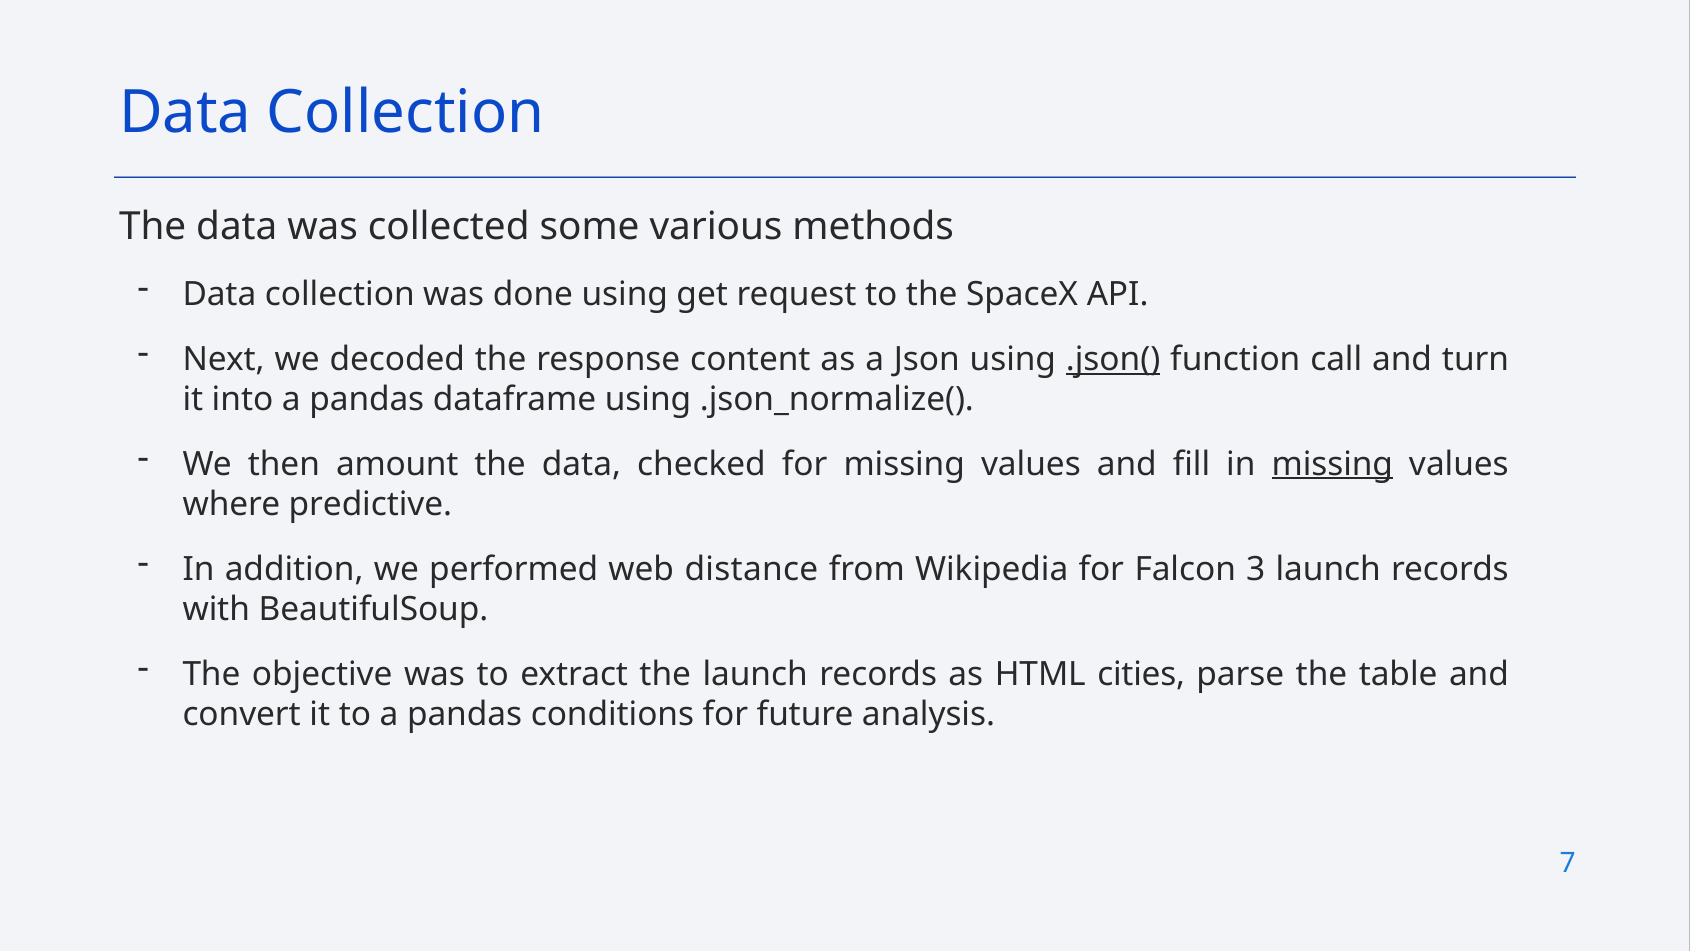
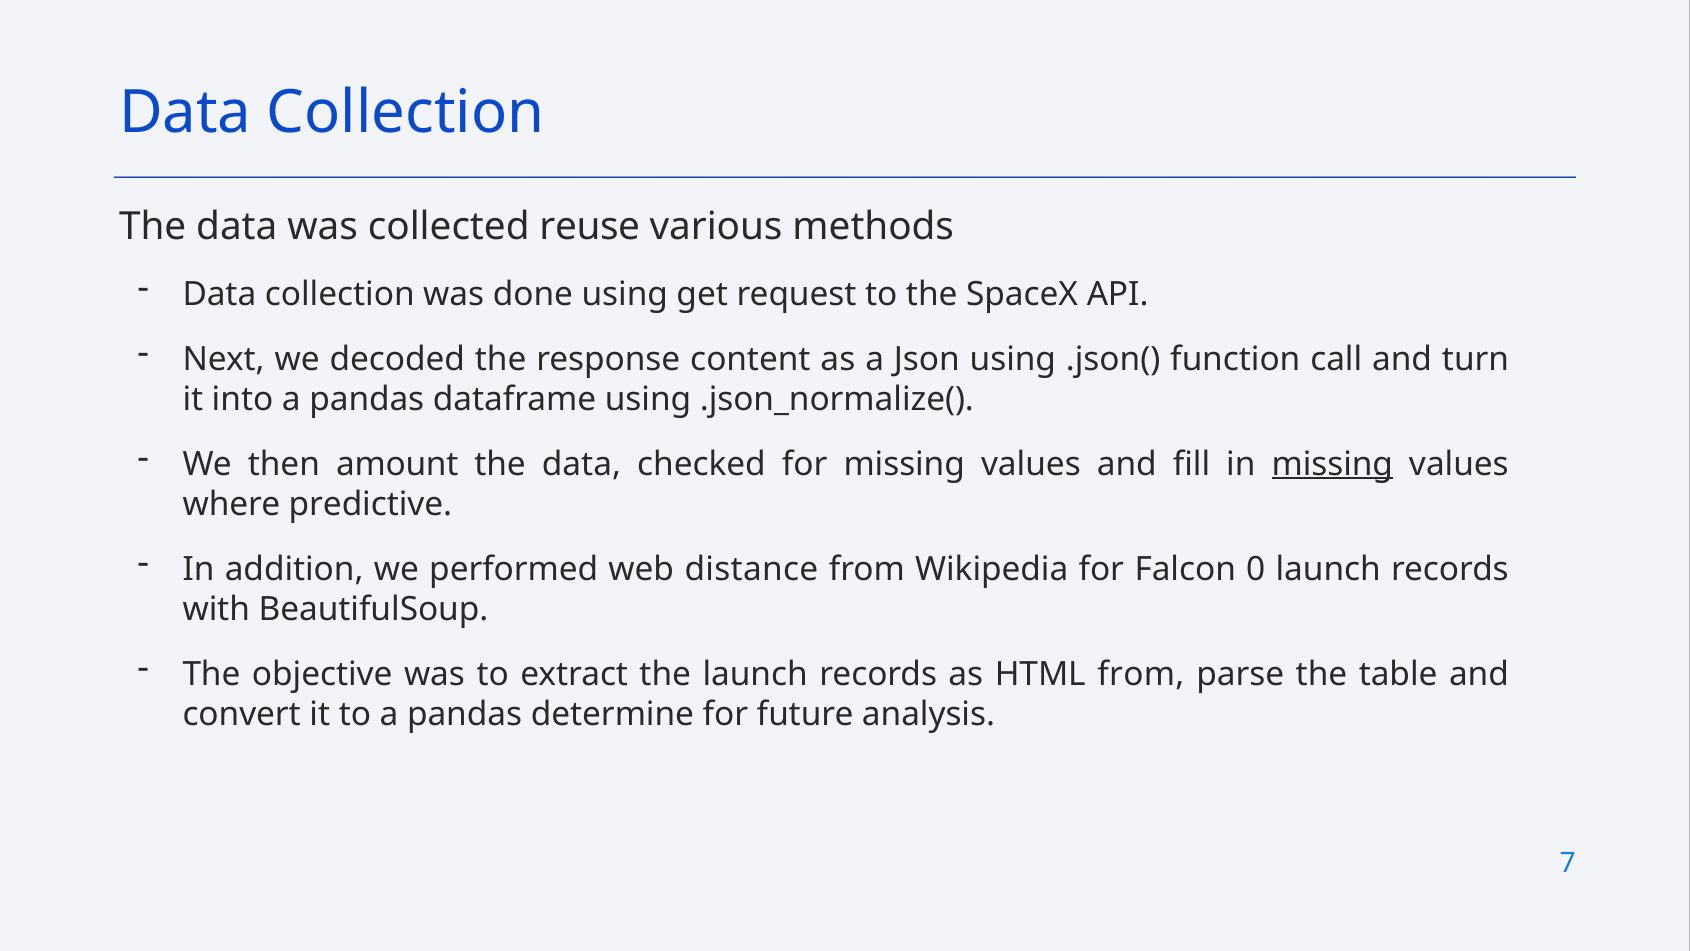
some: some -> reuse
.json( underline: present -> none
3: 3 -> 0
HTML cities: cities -> from
conditions: conditions -> determine
